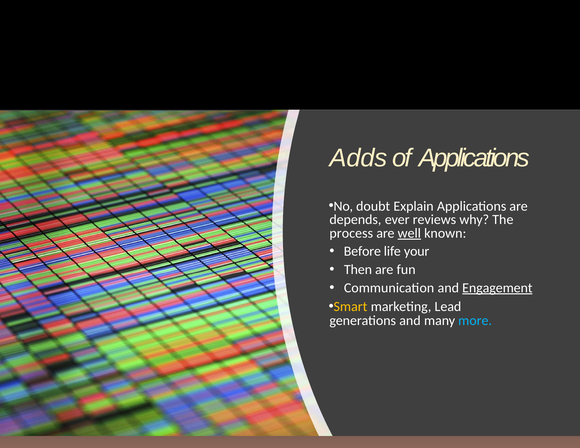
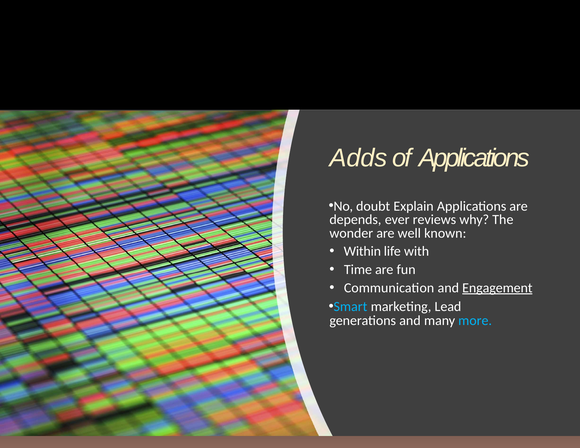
process: process -> wonder
well underline: present -> none
Before: Before -> Within
your: your -> with
Then: Then -> Time
Smart colour: yellow -> light blue
